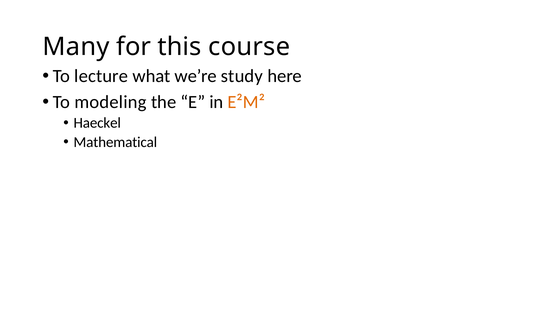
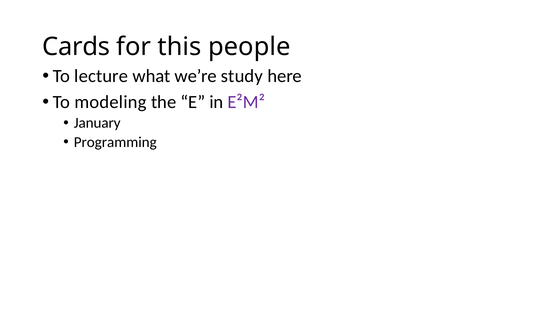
Many: Many -> Cards
course: course -> people
E²M² colour: orange -> purple
Haeckel: Haeckel -> January
Mathematical: Mathematical -> Programming
